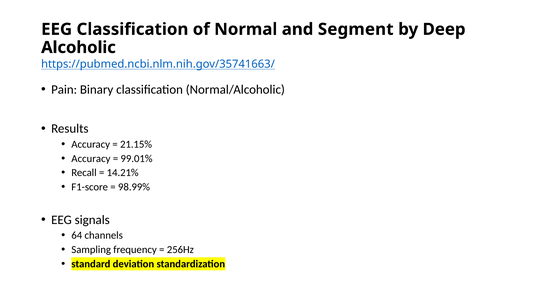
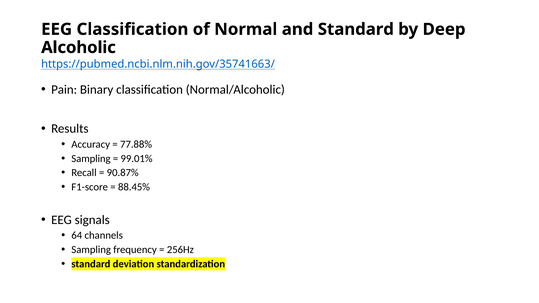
and Segment: Segment -> Standard
21.15%: 21.15% -> 77.88%
Accuracy at (91, 159): Accuracy -> Sampling
14.21%: 14.21% -> 90.87%
98.99%: 98.99% -> 88.45%
